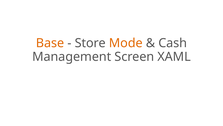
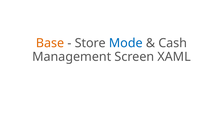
Mode colour: orange -> blue
